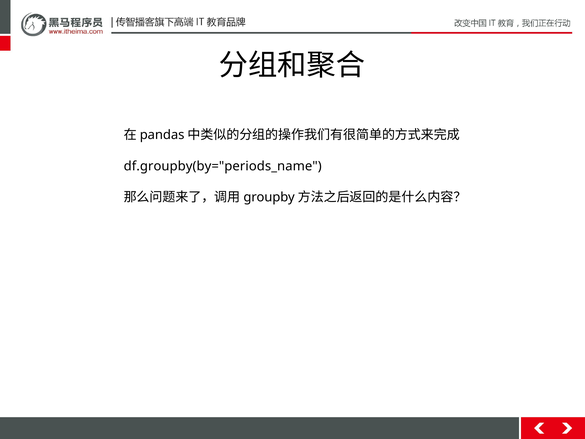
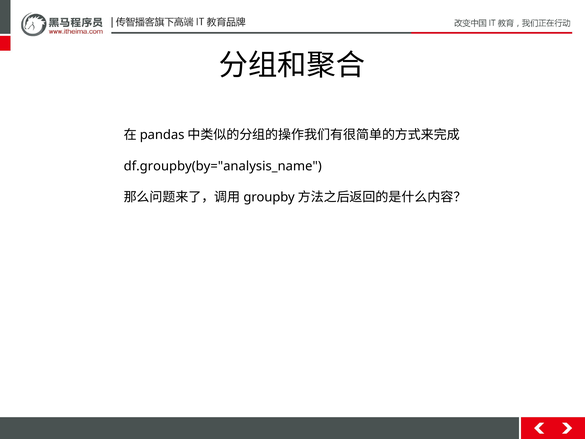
df.groupby(by="periods_name: df.groupby(by="periods_name -> df.groupby(by="analysis_name
